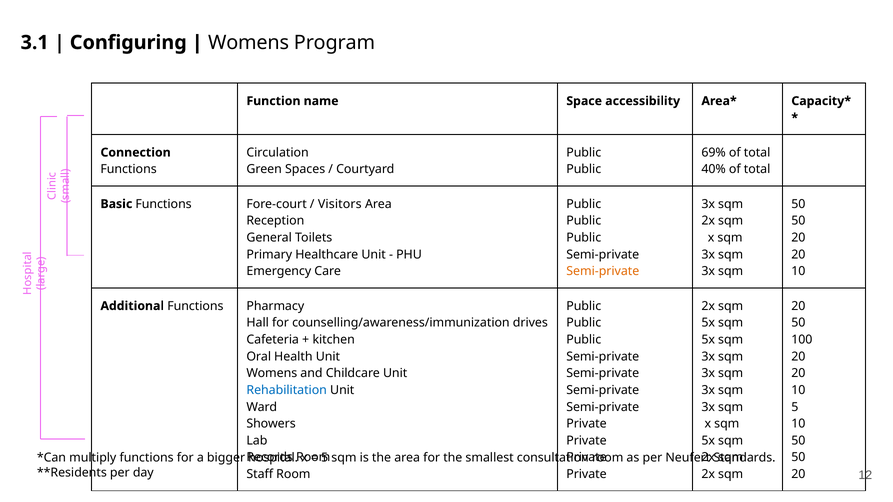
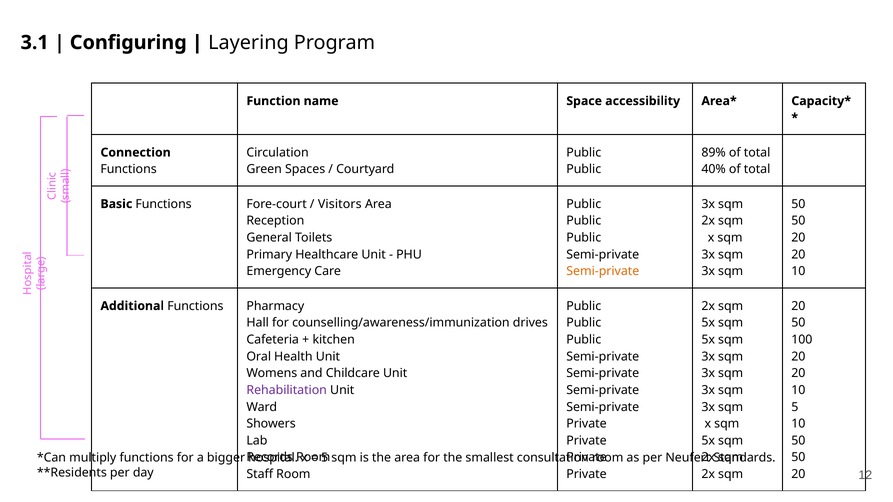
Womens at (249, 43): Womens -> Layering
69%: 69% -> 89%
Rehabilitation colour: blue -> purple
